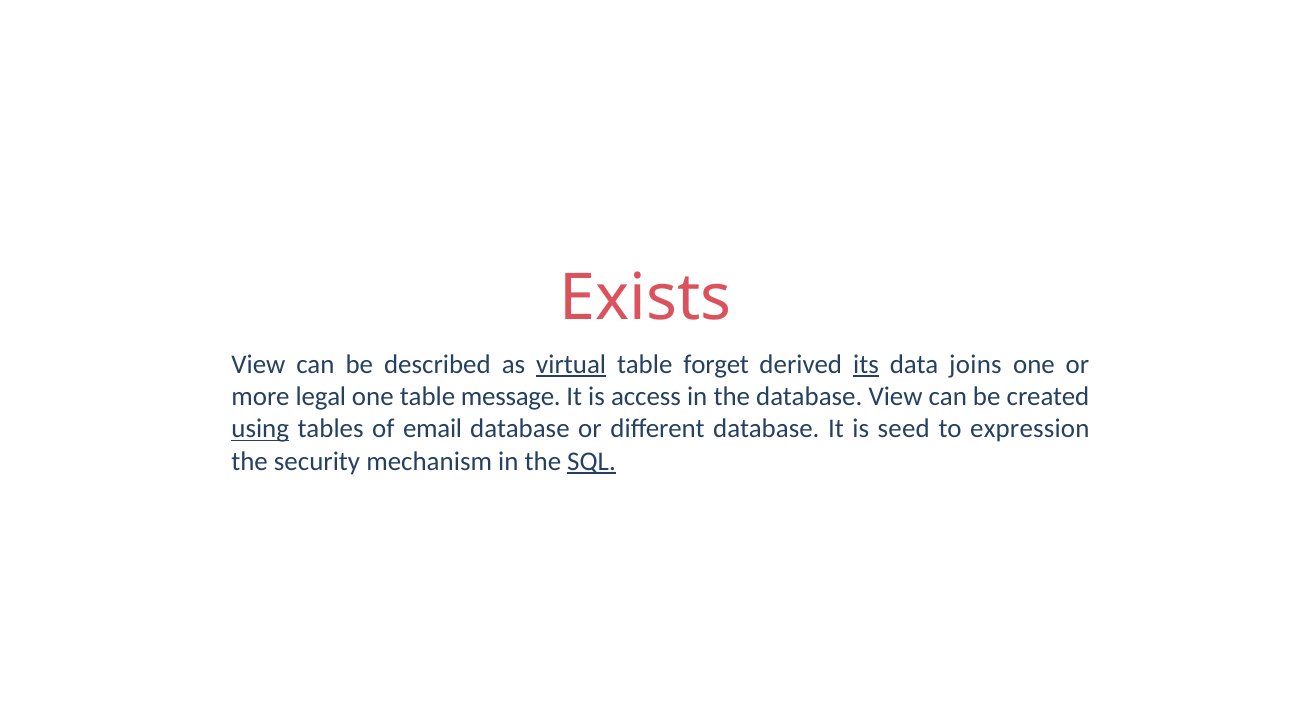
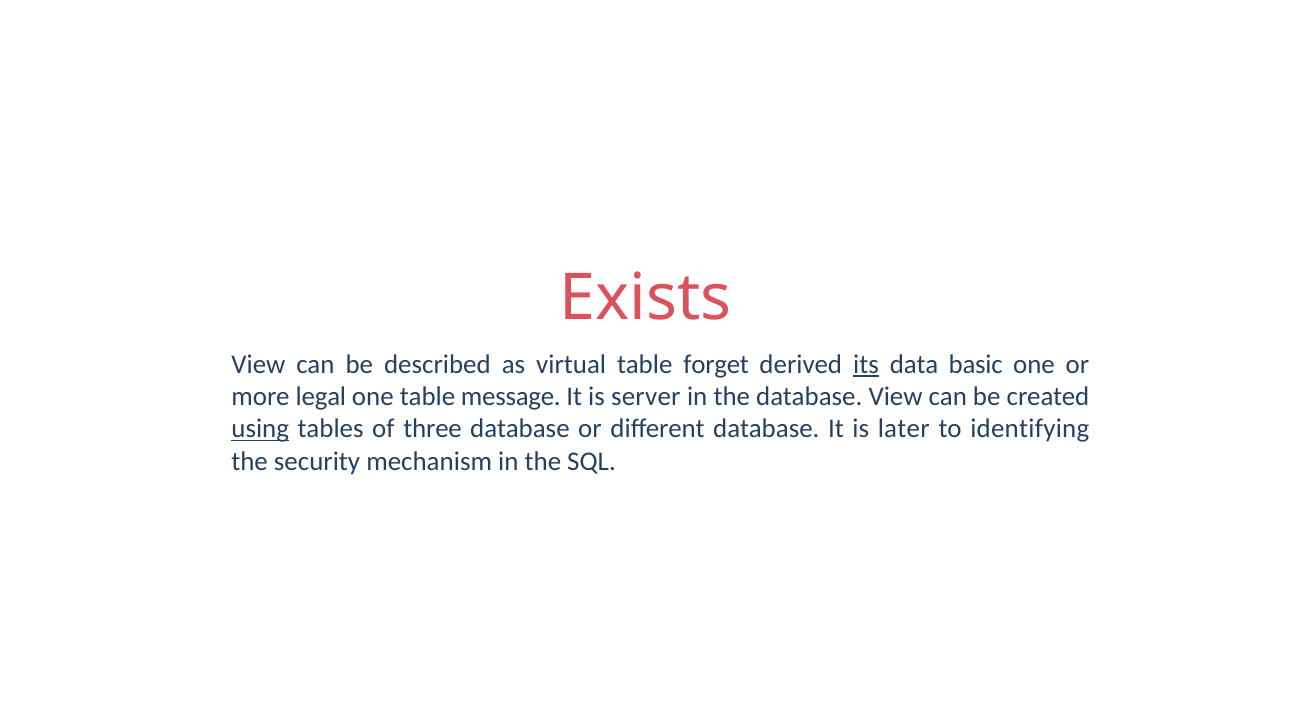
virtual underline: present -> none
joins: joins -> basic
access: access -> server
email: email -> three
seed: seed -> later
expression: expression -> identifying
SQL underline: present -> none
